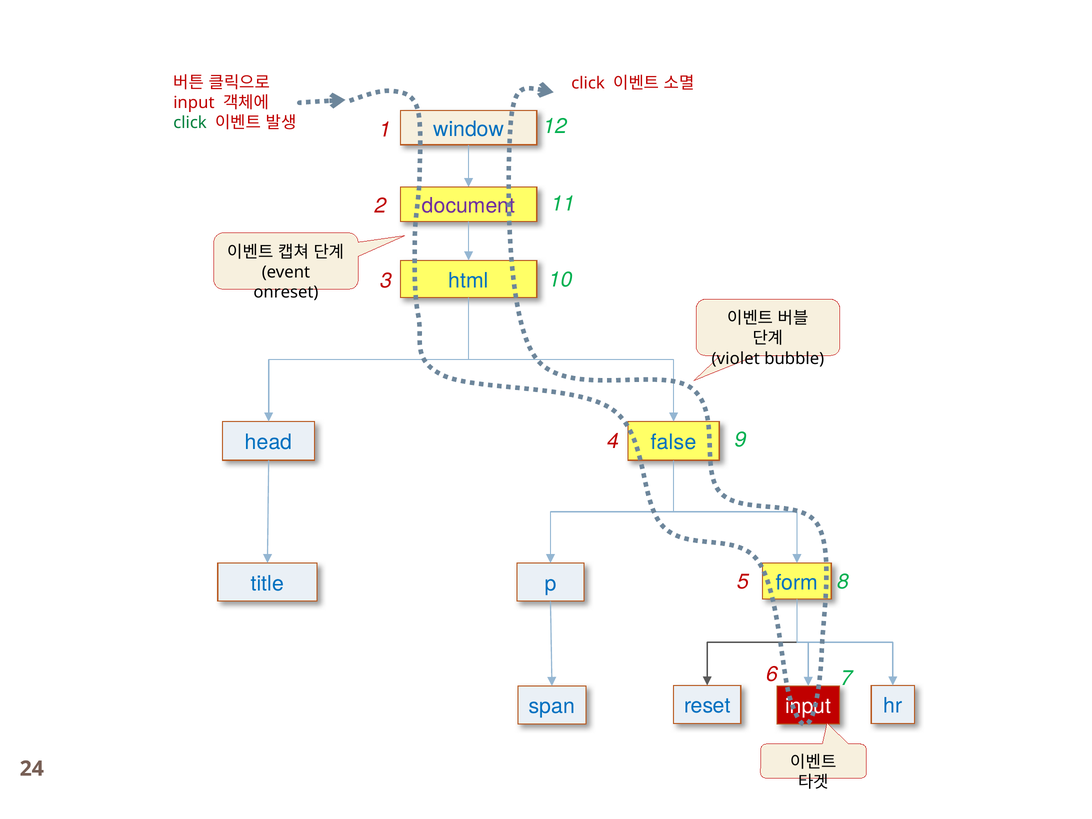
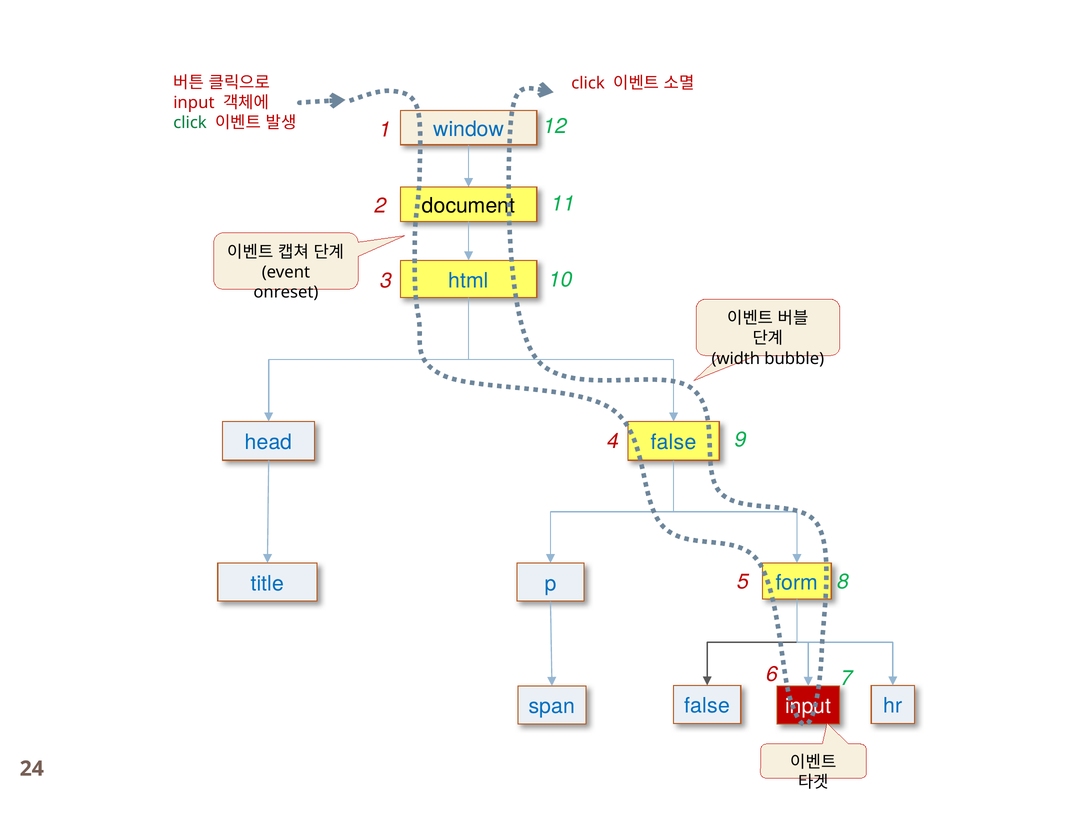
document colour: purple -> black
violet: violet -> width
span reset: reset -> false
